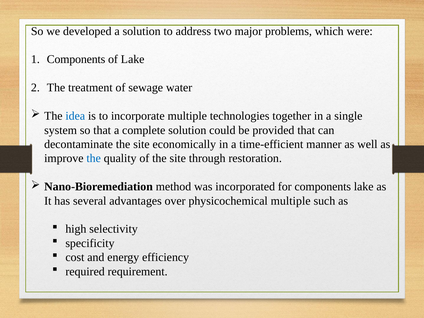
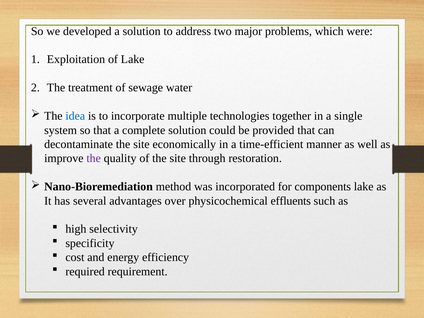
Components at (76, 59): Components -> Exploitation
the at (94, 158) colour: blue -> purple
physicochemical multiple: multiple -> effluents
